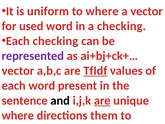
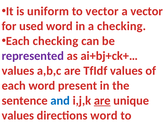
to where: where -> vector
vector at (18, 71): vector -> values
TfIdf underline: present -> none
and colour: black -> blue
where at (18, 115): where -> values
directions them: them -> word
